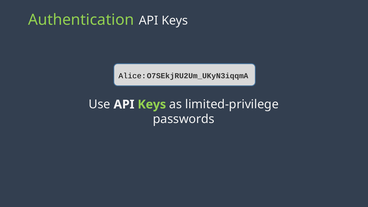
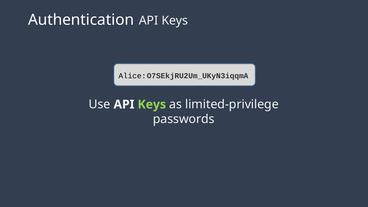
Authentication colour: light green -> white
